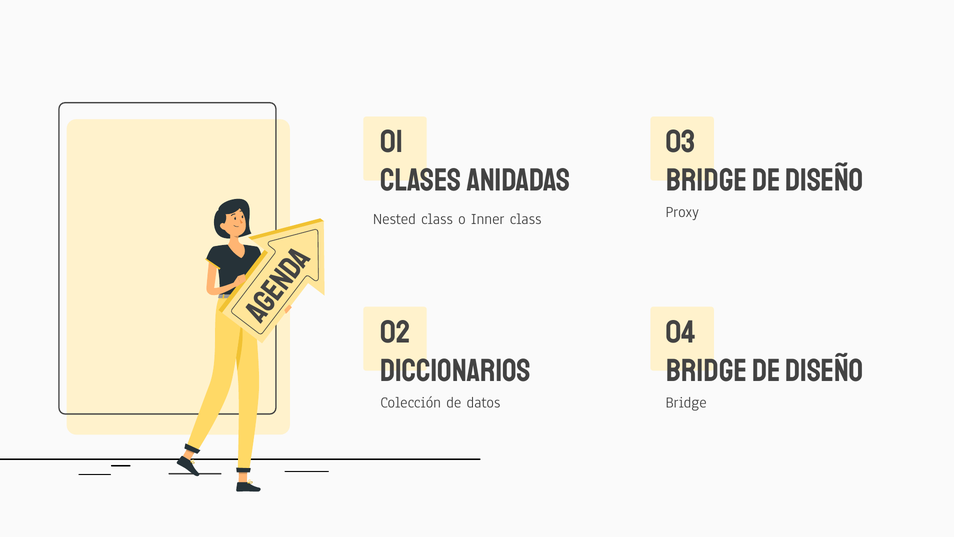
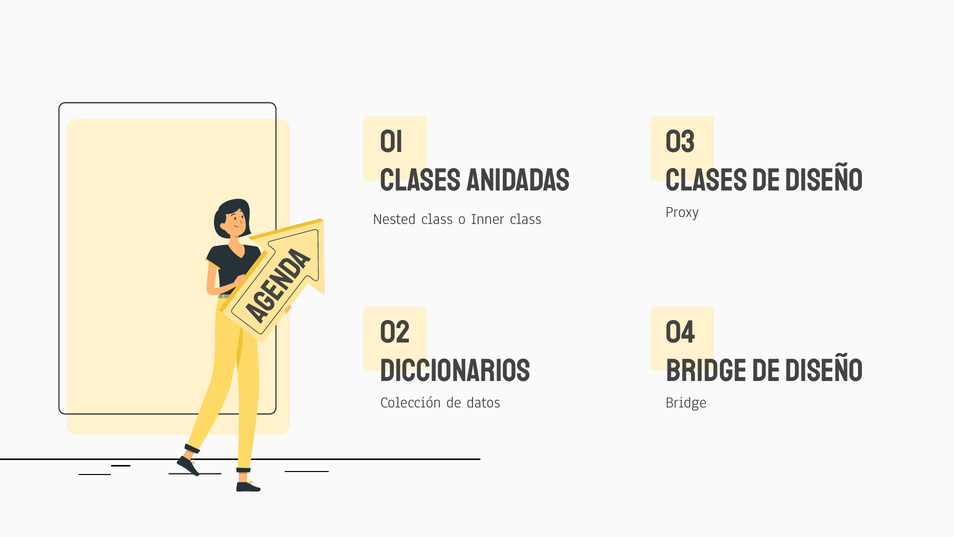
Bridge at (707, 180): Bridge -> Clases
